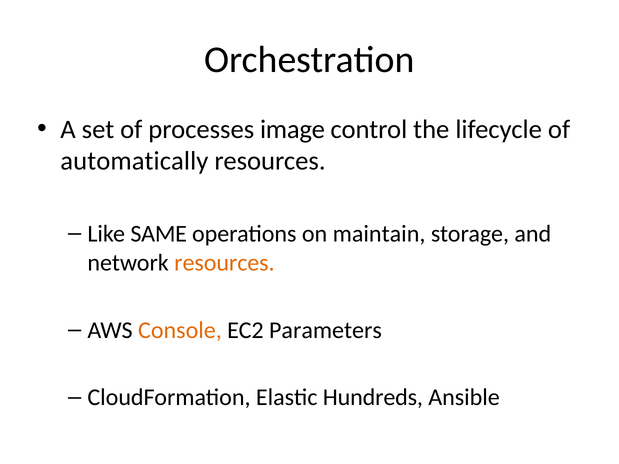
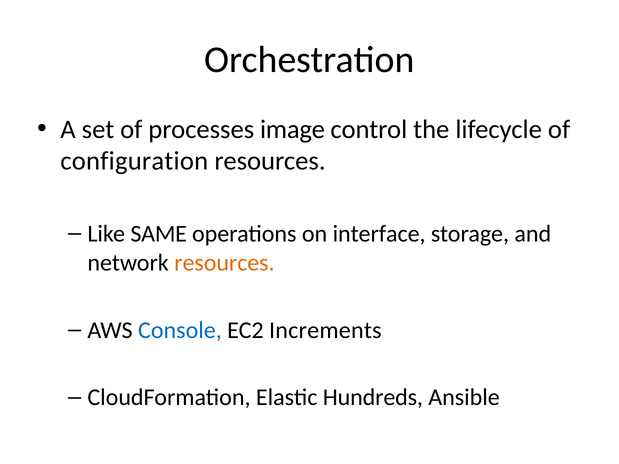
automatically: automatically -> configuration
maintain: maintain -> interface
Console colour: orange -> blue
Parameters: Parameters -> Increments
